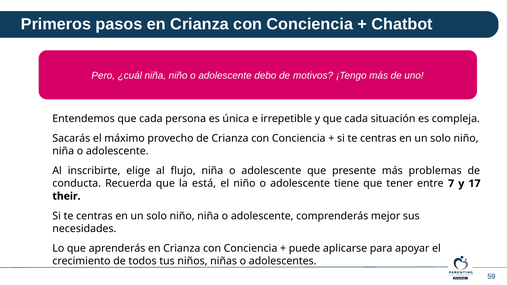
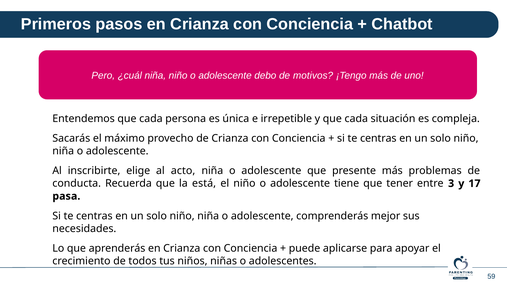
flujo: flujo -> acto
7: 7 -> 3
their: their -> pasa
